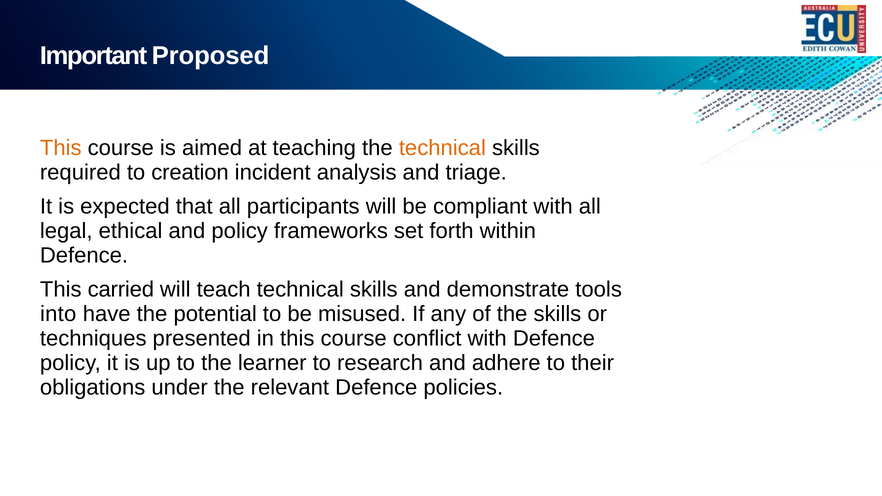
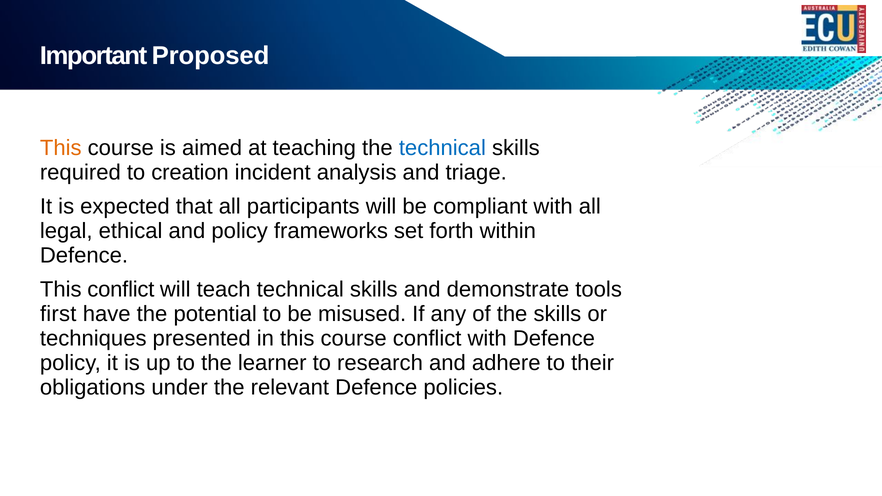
technical at (442, 148) colour: orange -> blue
This carried: carried -> conflict
into: into -> first
